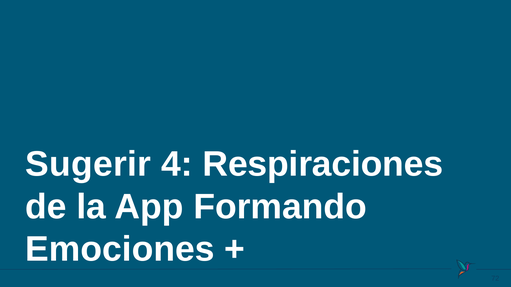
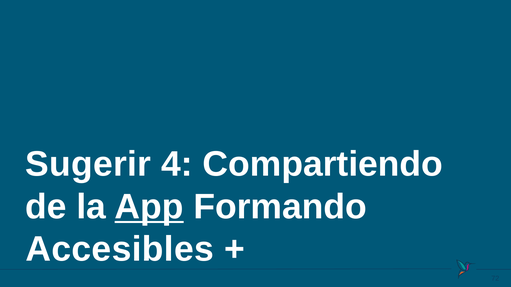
Respiraciones: Respiraciones -> Compartiendo
App underline: none -> present
Emociones: Emociones -> Accesibles
